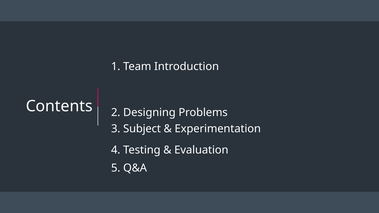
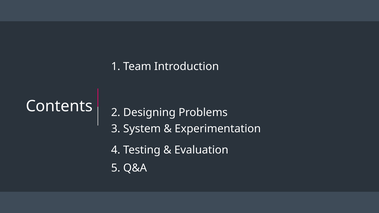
Subject: Subject -> System
